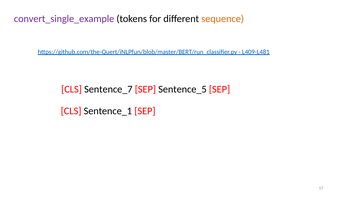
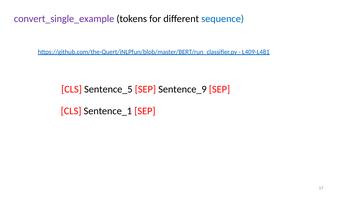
sequence colour: orange -> blue
Sentence_7: Sentence_7 -> Sentence_5
Sentence_5: Sentence_5 -> Sentence_9
